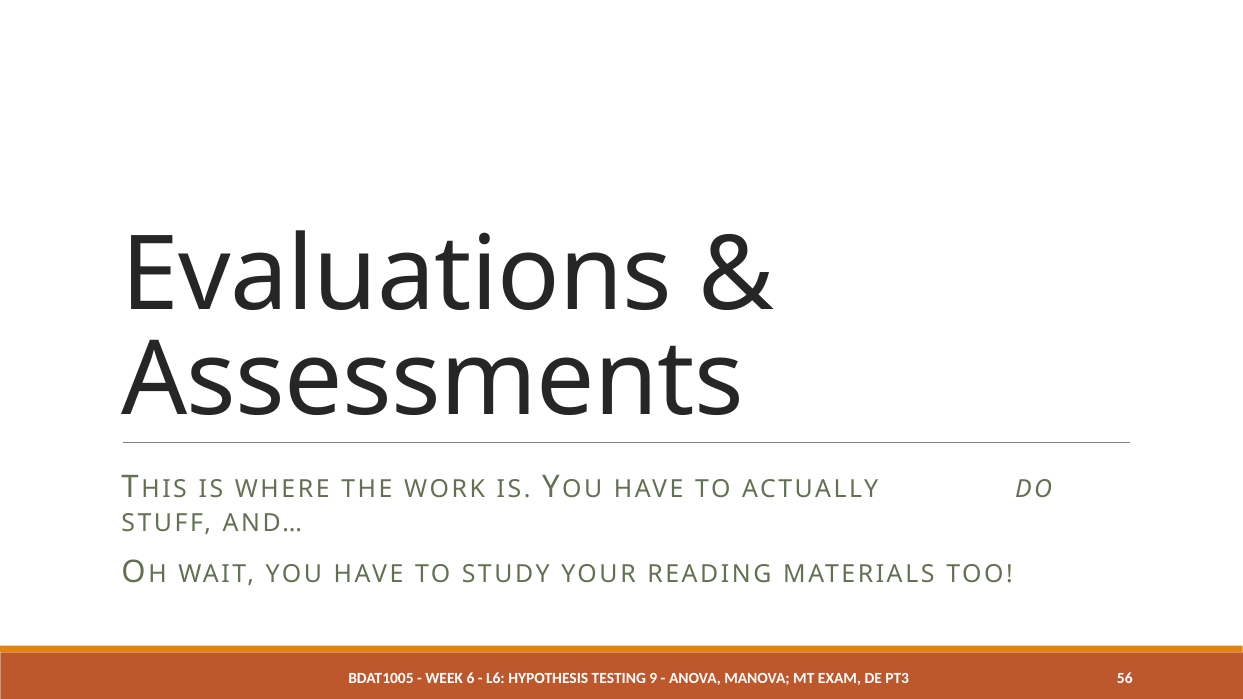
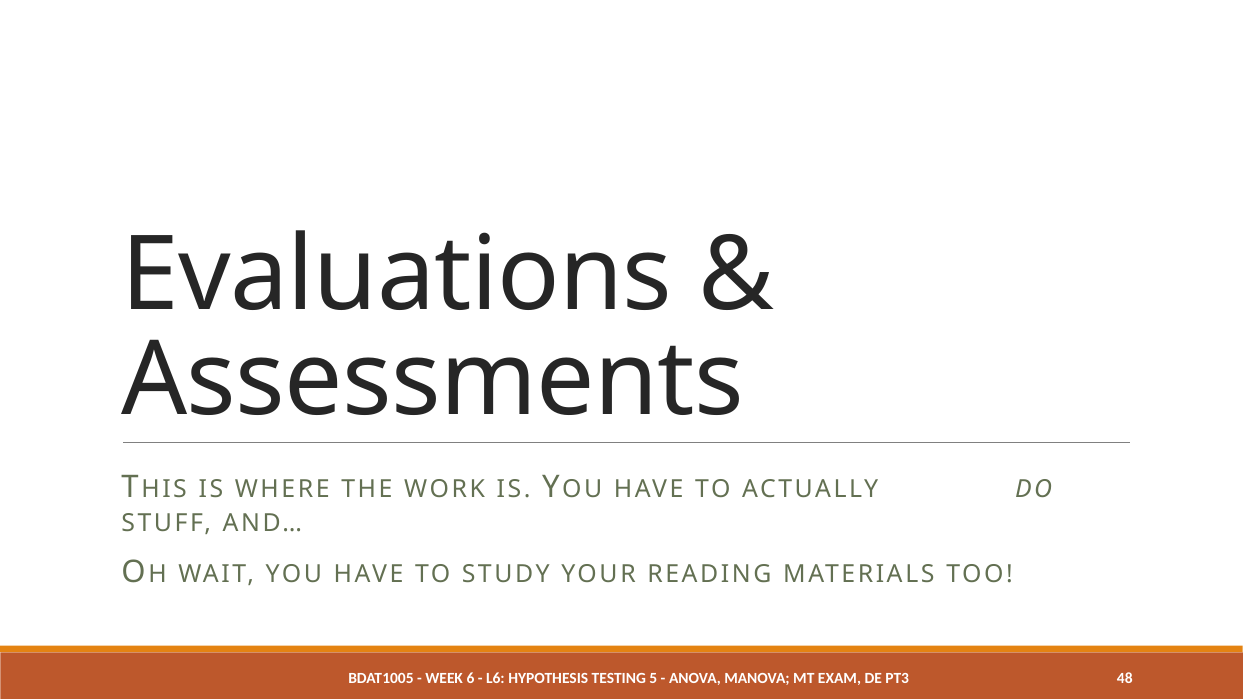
9: 9 -> 5
56: 56 -> 48
